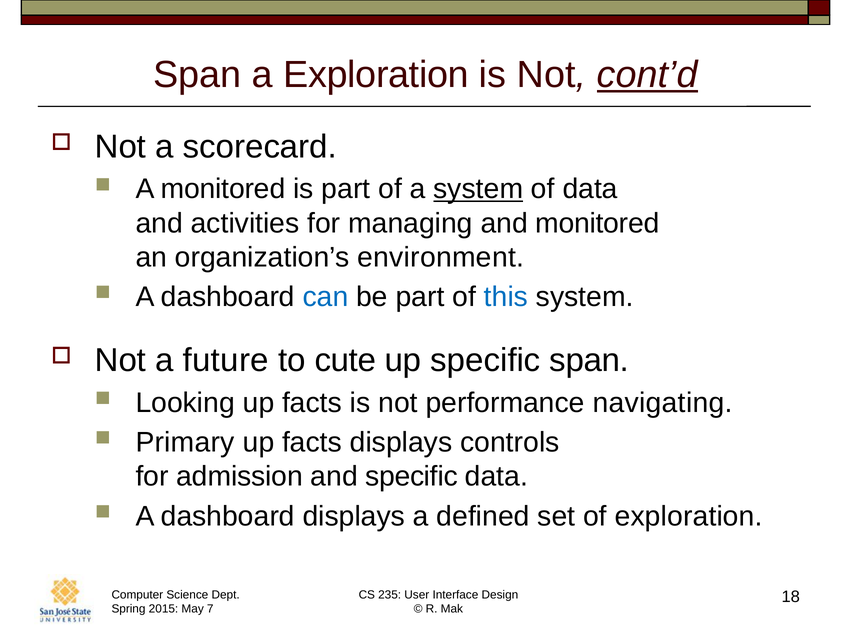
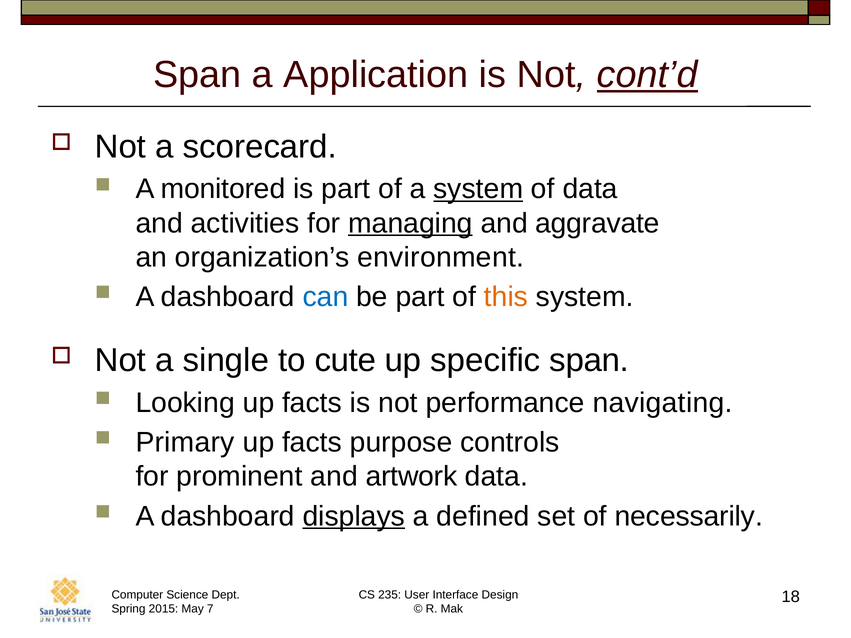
a Exploration: Exploration -> Application
managing underline: none -> present
and monitored: monitored -> aggravate
this colour: blue -> orange
future: future -> single
facts displays: displays -> purpose
admission: admission -> prominent
and specific: specific -> artwork
displays at (354, 516) underline: none -> present
of exploration: exploration -> necessarily
